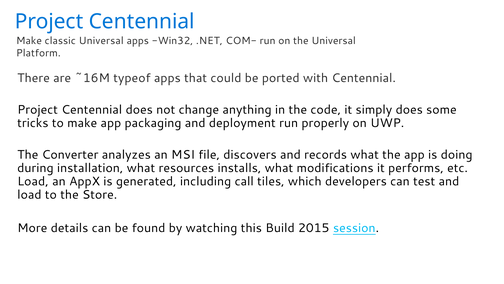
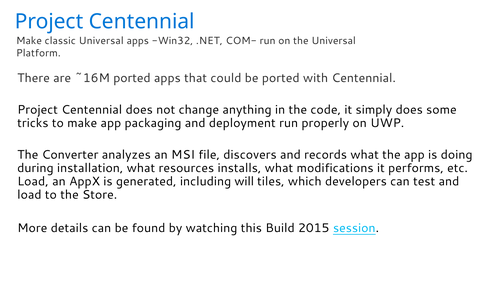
~16M typeof: typeof -> ported
call: call -> will
